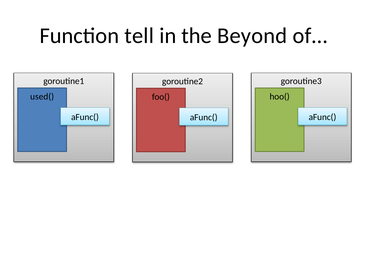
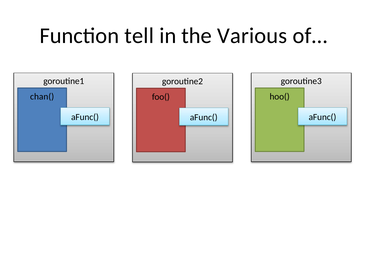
Beyond: Beyond -> Various
used(: used( -> chan(
